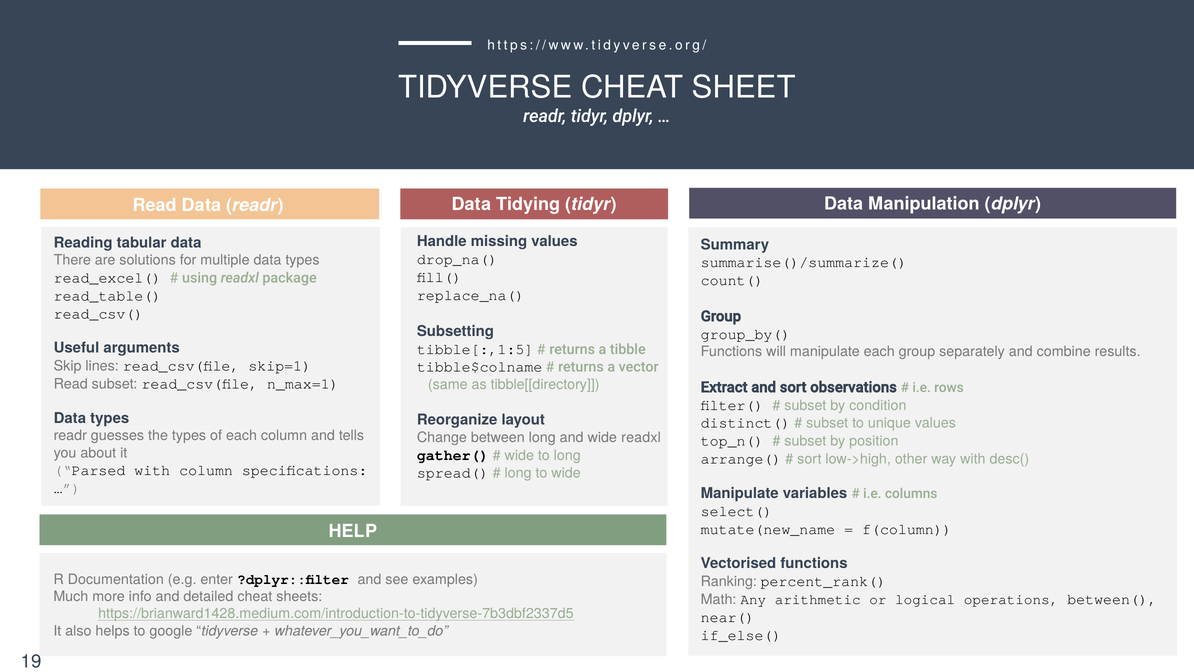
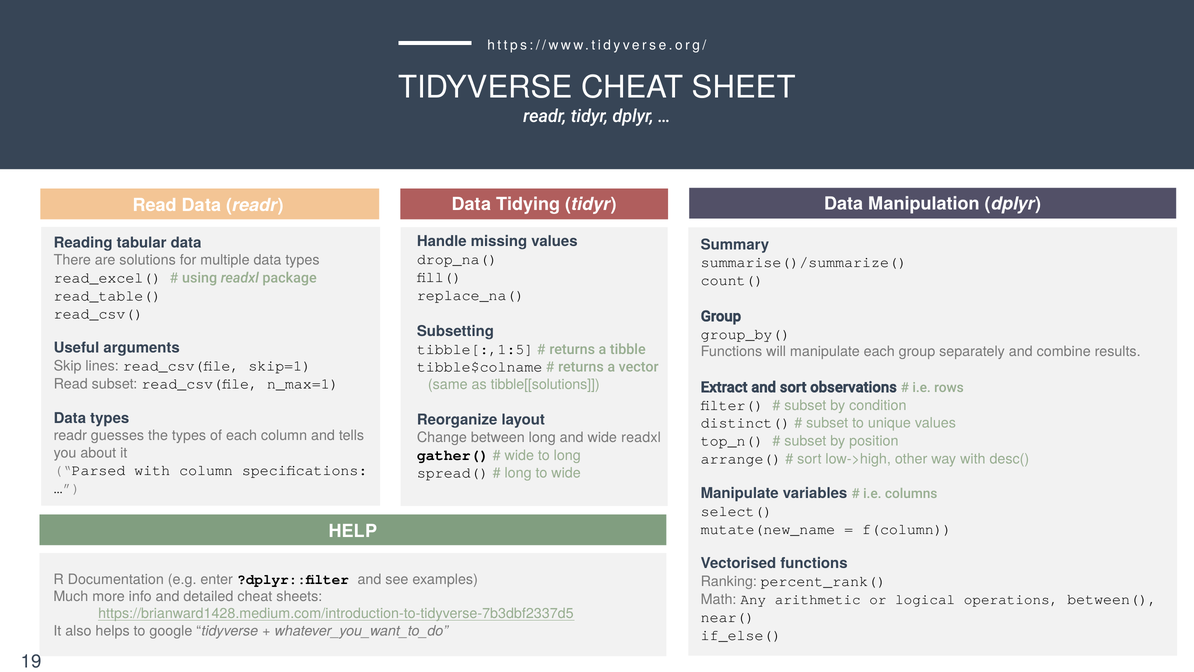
tibble[[directory: tibble[[directory -> tibble[[solutions
